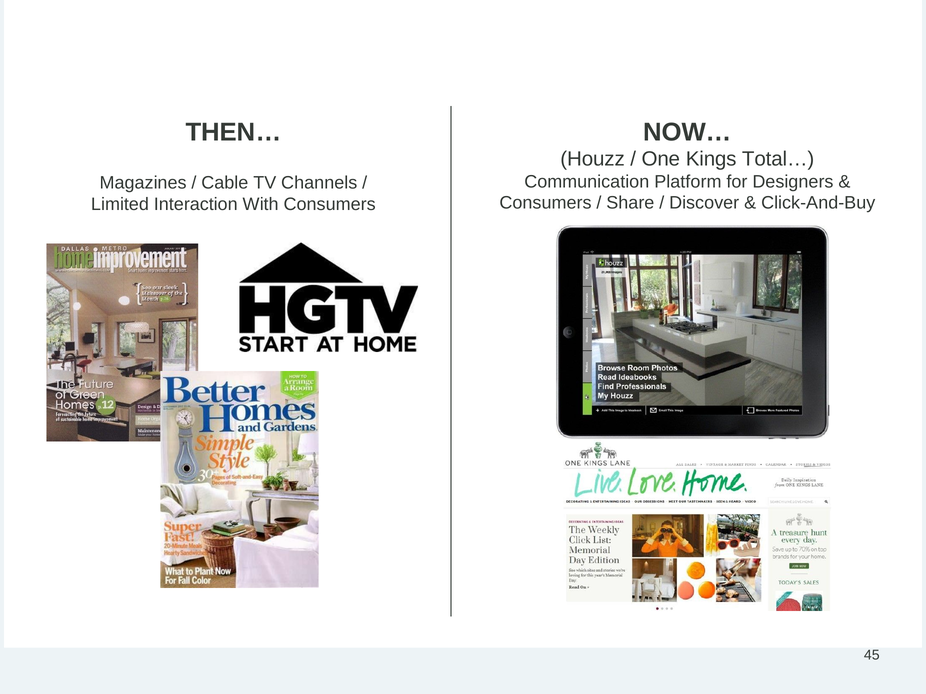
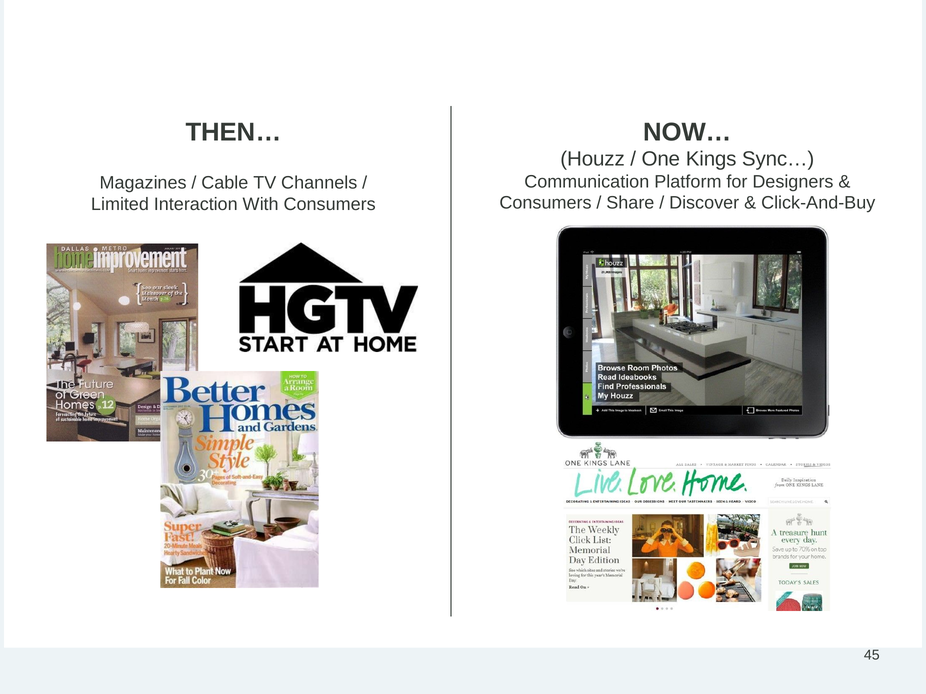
Total…: Total… -> Sync…
